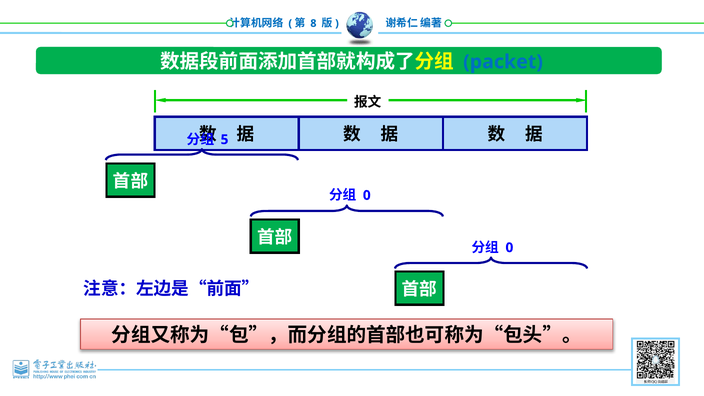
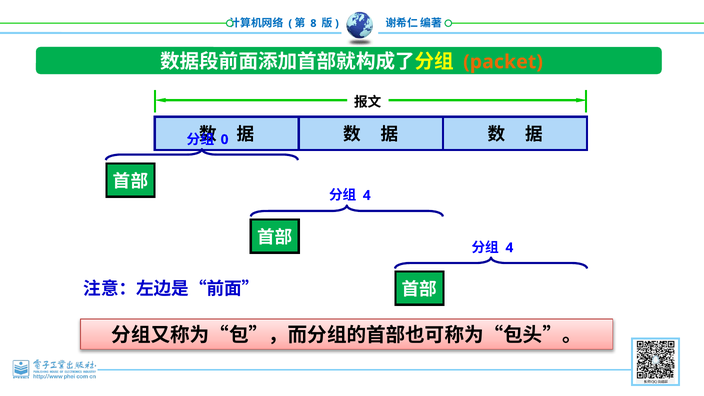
packet colour: blue -> orange
5: 5 -> 0
0 at (367, 195): 0 -> 4
0 at (509, 248): 0 -> 4
